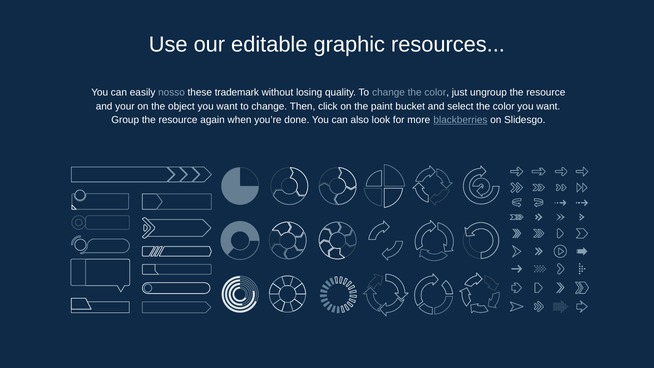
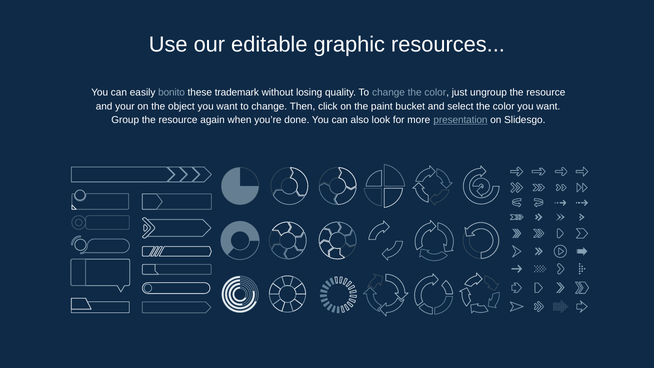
nosso: nosso -> bonito
blackberries: blackberries -> presentation
